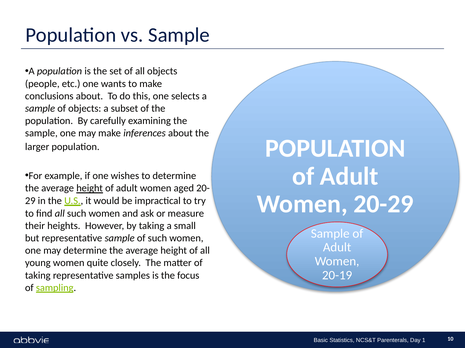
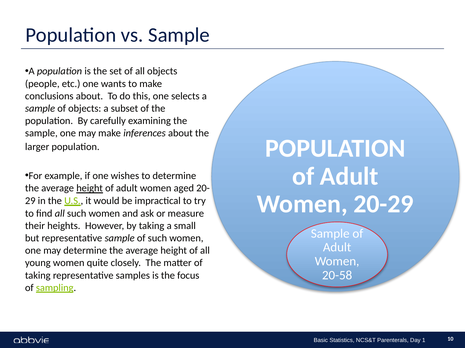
20-19: 20-19 -> 20-58
